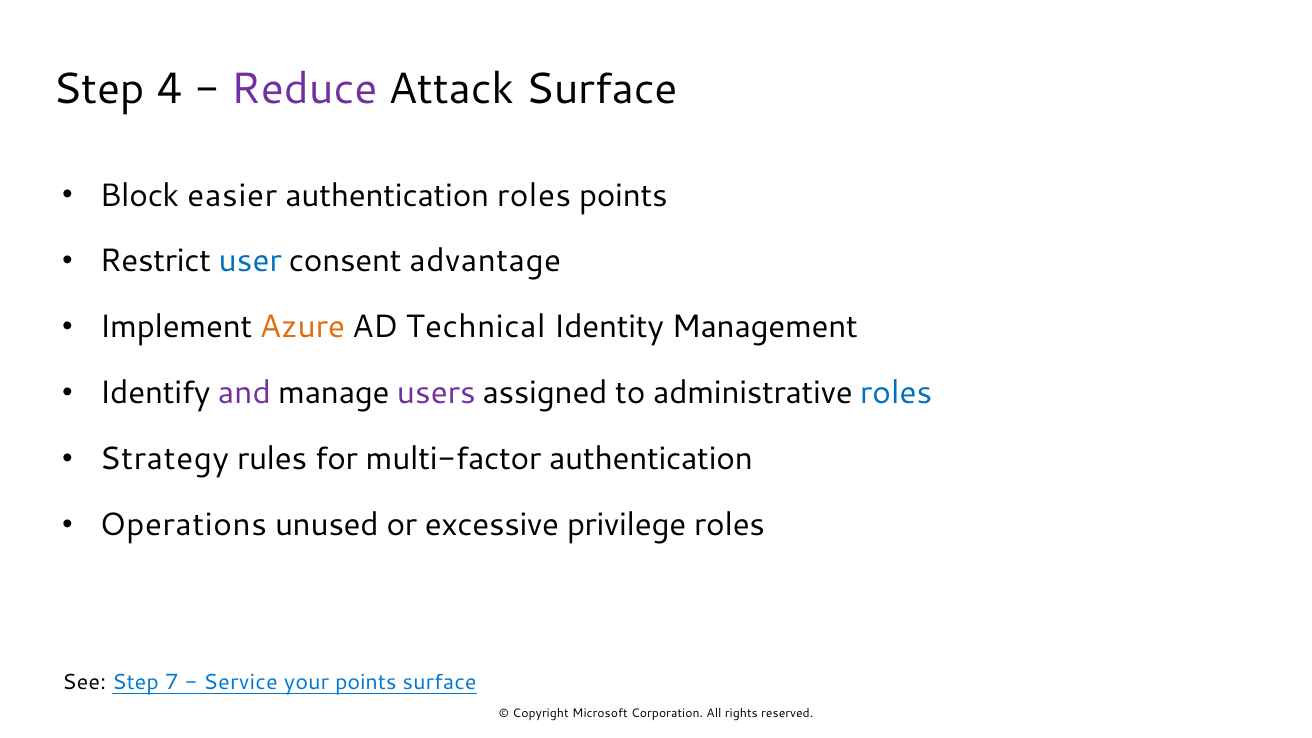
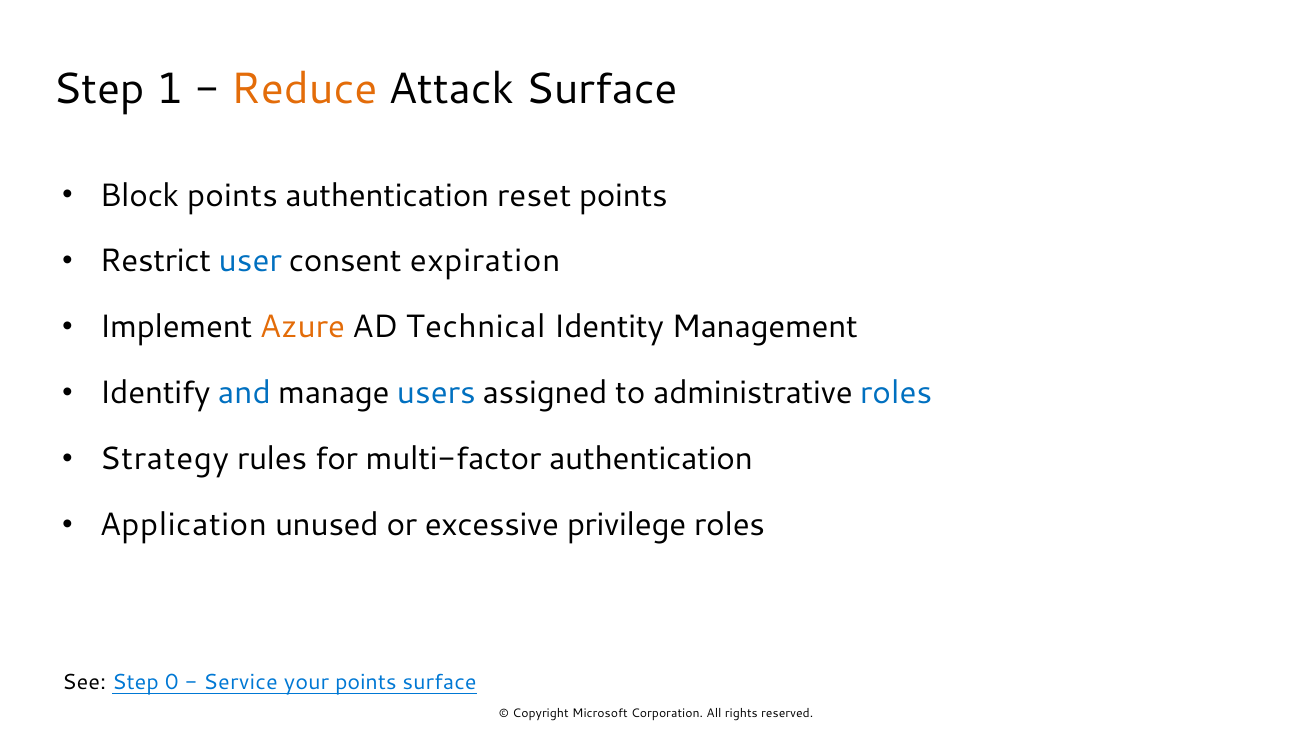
4: 4 -> 1
Reduce colour: purple -> orange
Block easier: easier -> points
authentication roles: roles -> reset
advantage: advantage -> expiration
and colour: purple -> blue
users colour: purple -> blue
Operations: Operations -> Application
7: 7 -> 0
